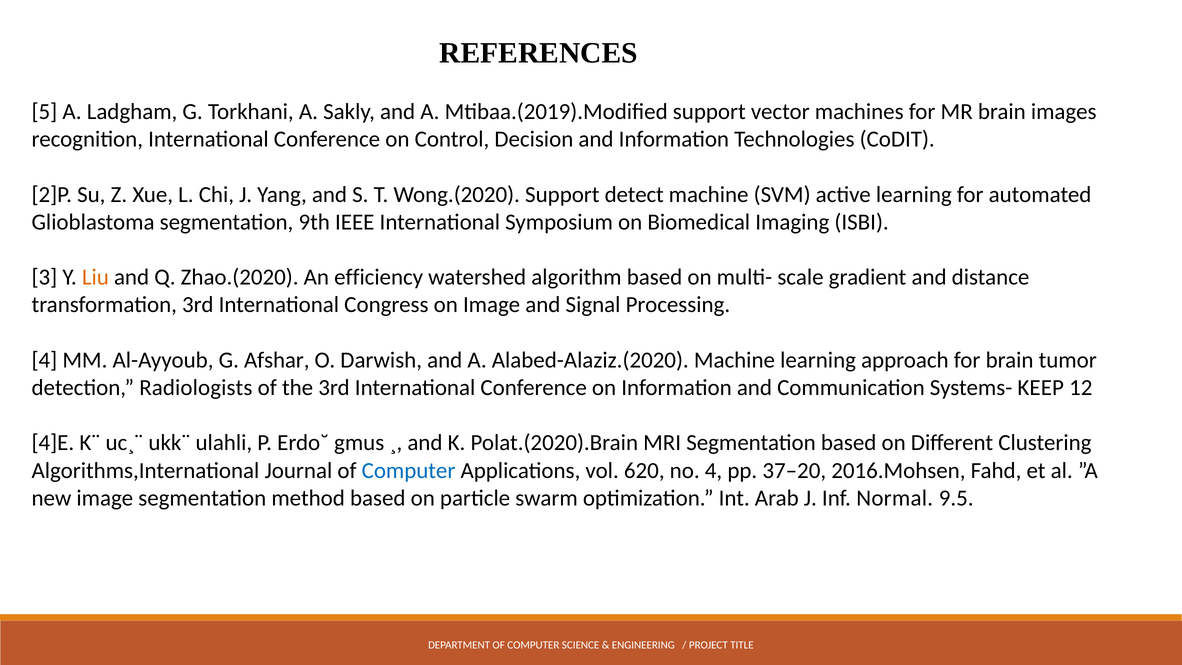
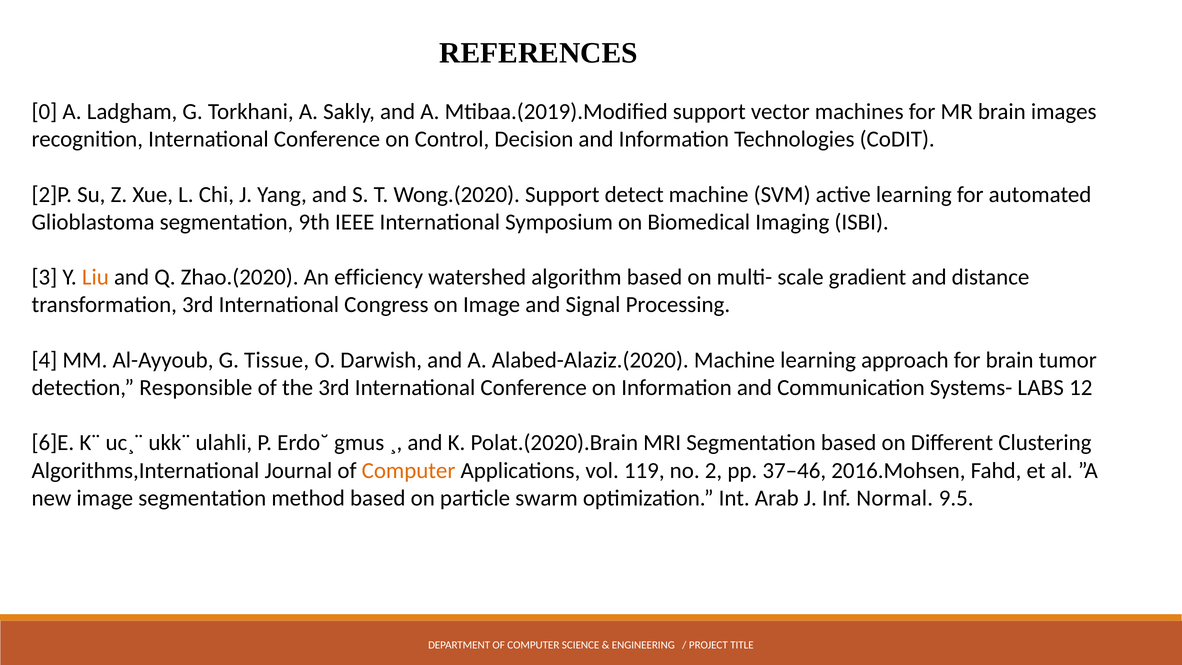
5: 5 -> 0
Afshar: Afshar -> Tissue
Radiologists: Radiologists -> Responsible
KEEP: KEEP -> LABS
4]E: 4]E -> 6]E
Computer at (409, 470) colour: blue -> orange
620: 620 -> 119
no 4: 4 -> 2
37–20: 37–20 -> 37–46
